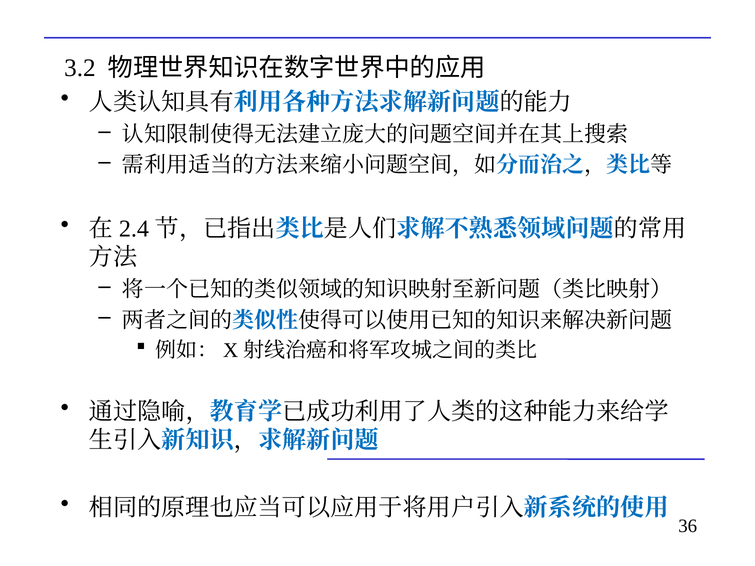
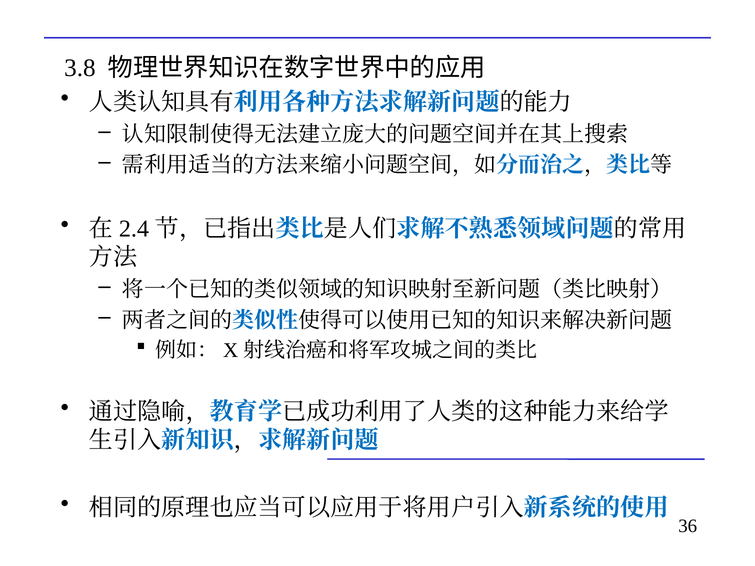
3.2: 3.2 -> 3.8
